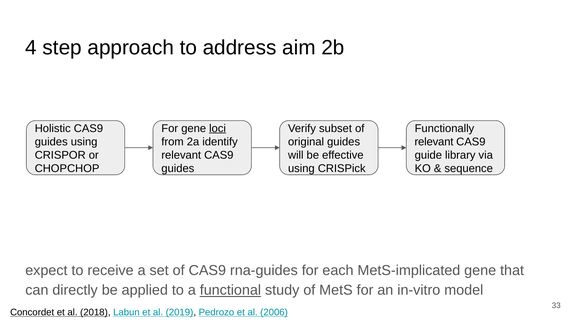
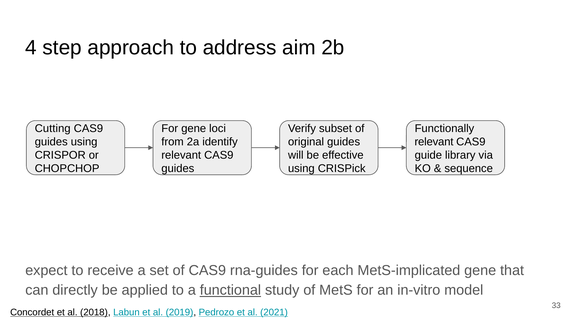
Holistic: Holistic -> Cutting
loci underline: present -> none
2006: 2006 -> 2021
